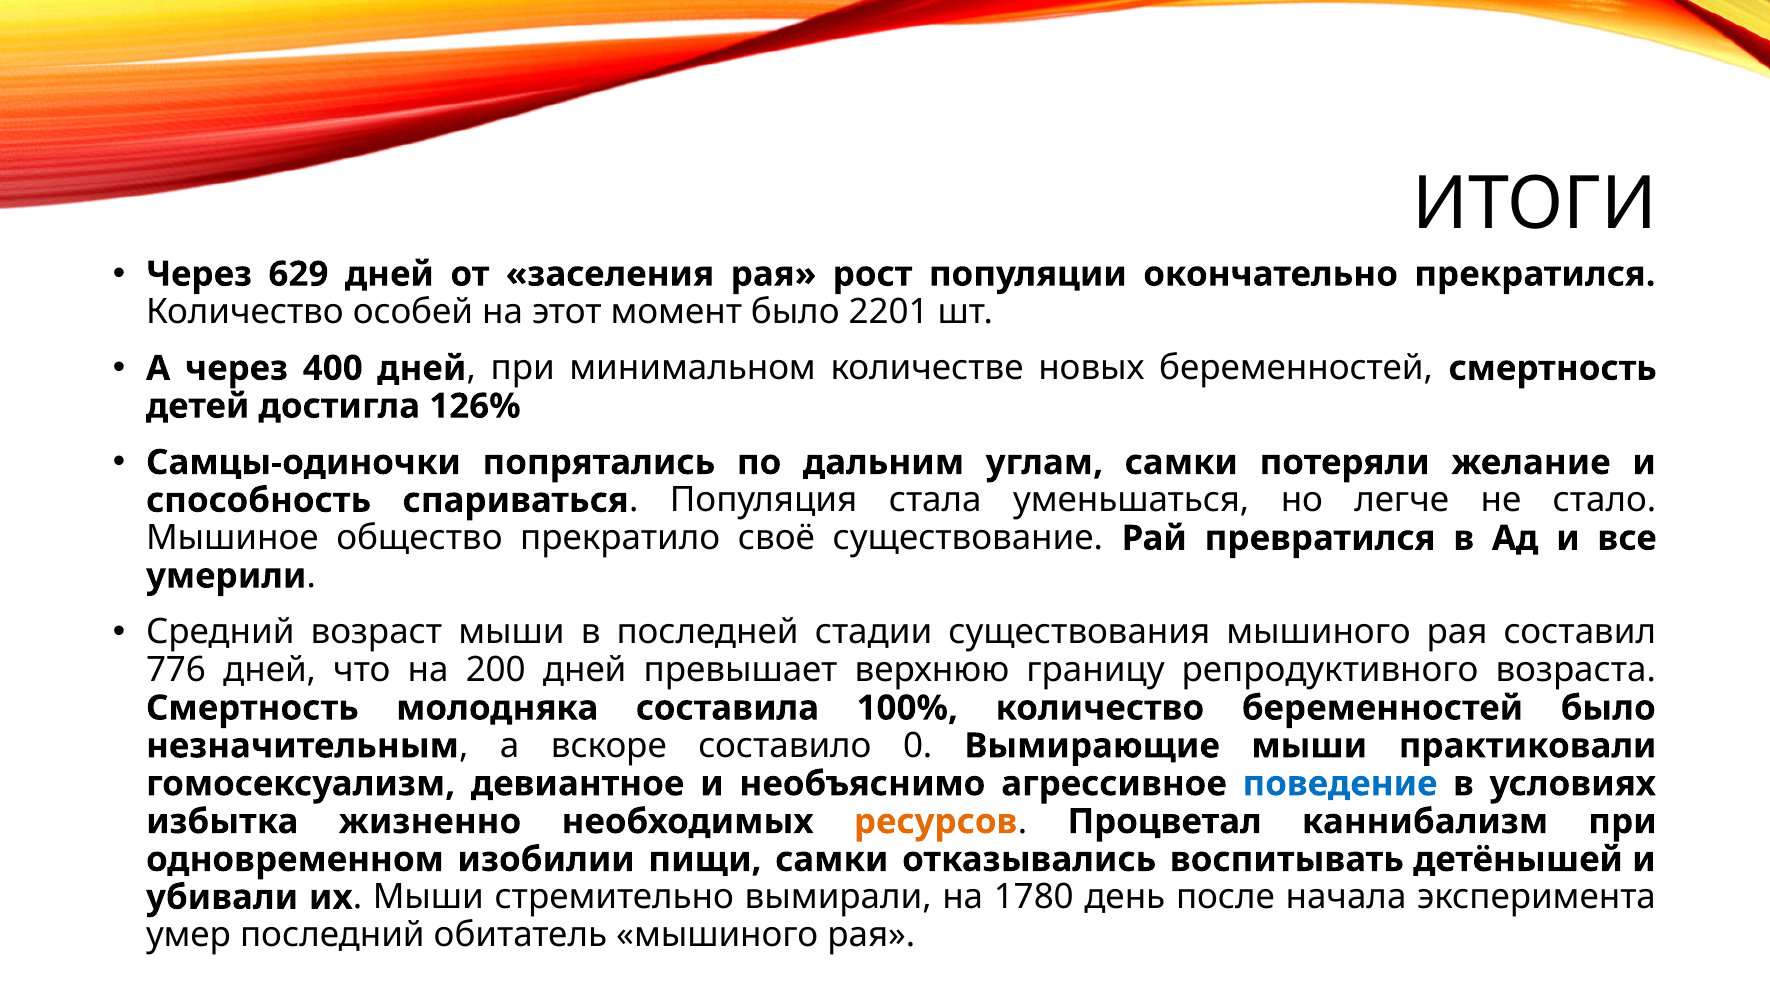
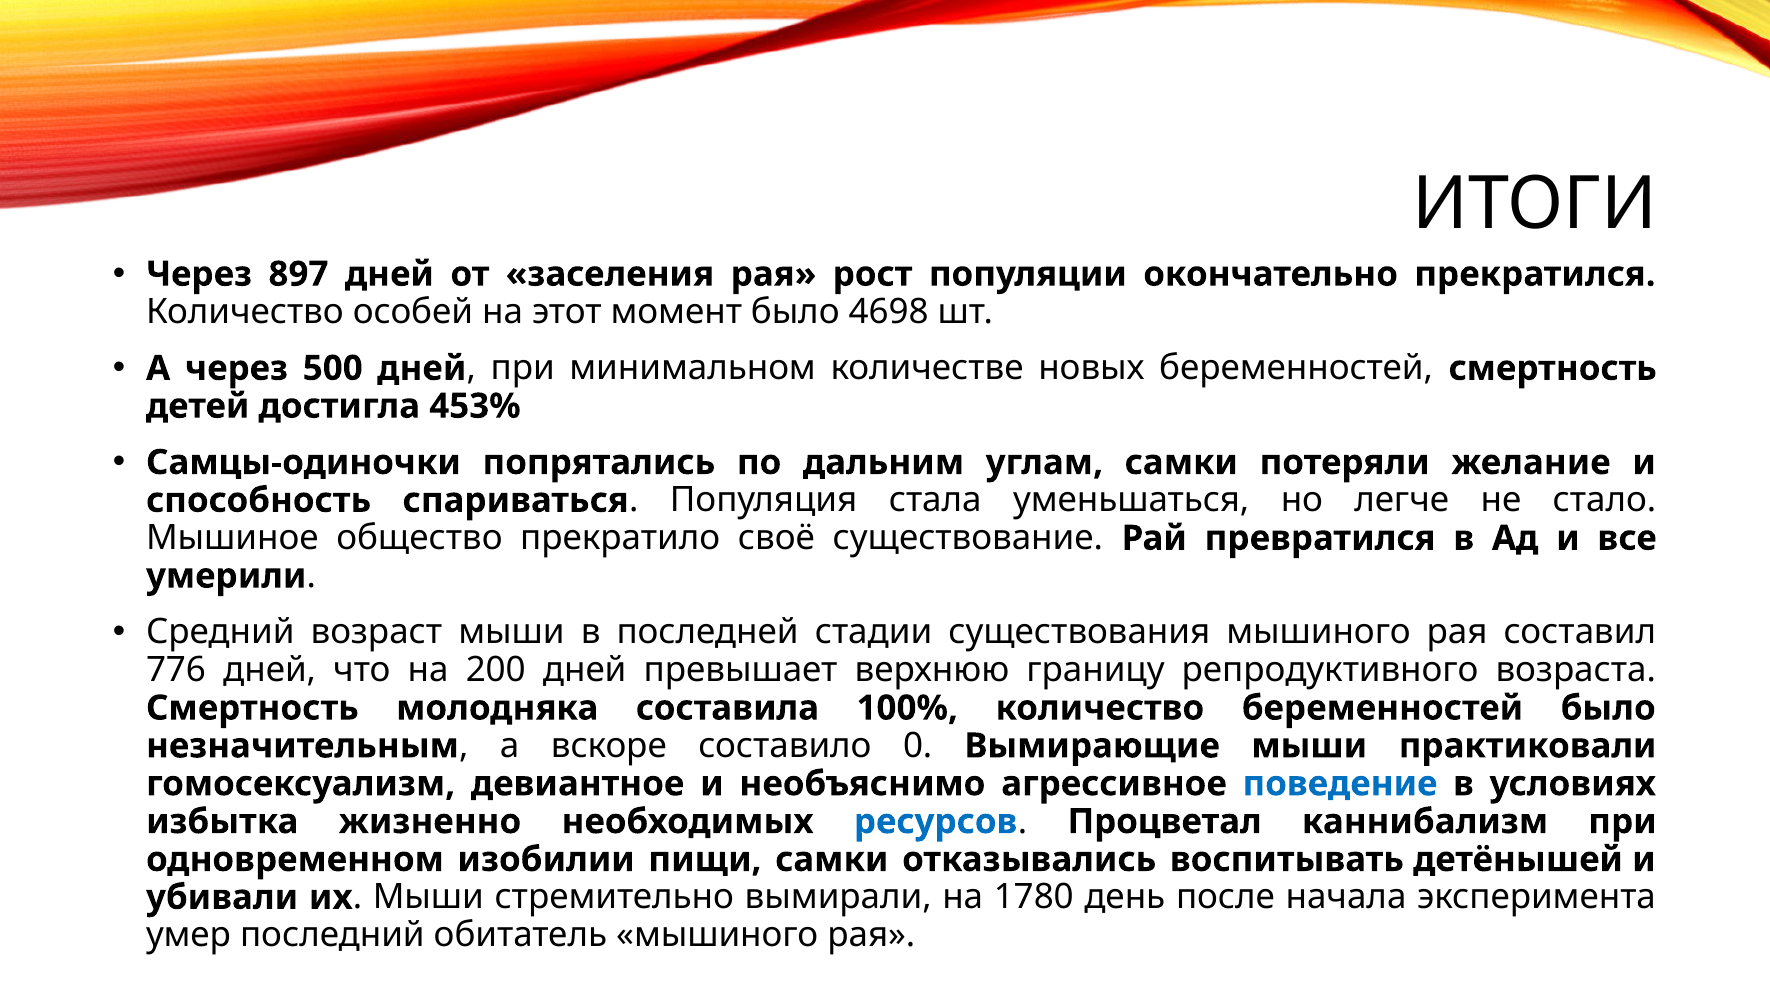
629: 629 -> 897
2201: 2201 -> 4698
400: 400 -> 500
126%: 126% -> 453%
ресурсов colour: orange -> blue
